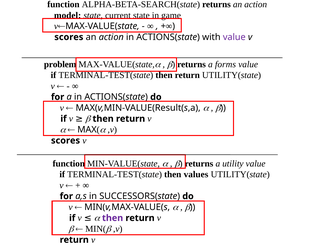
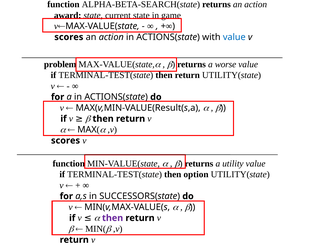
model: model -> award
value at (234, 37) colour: purple -> blue
forms: forms -> worse
values: values -> option
